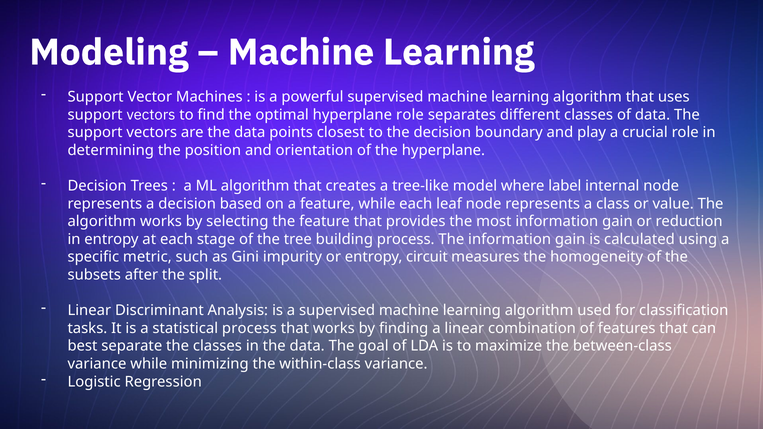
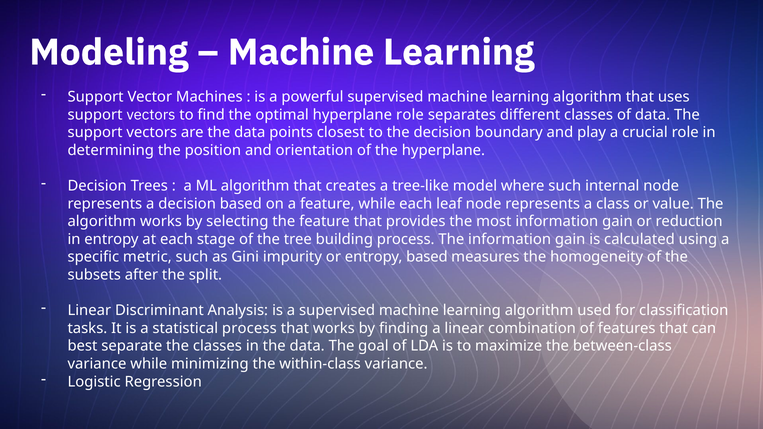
where label: label -> such
entropy circuit: circuit -> based
